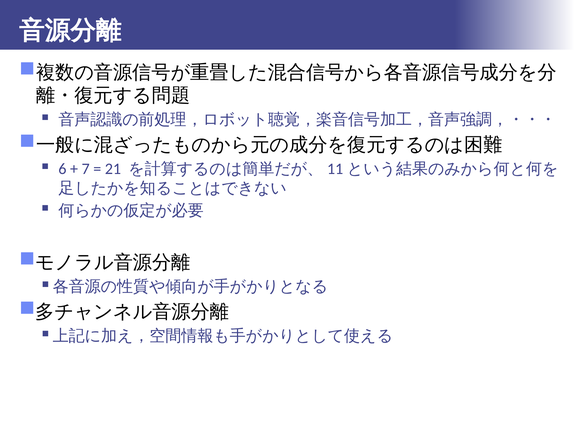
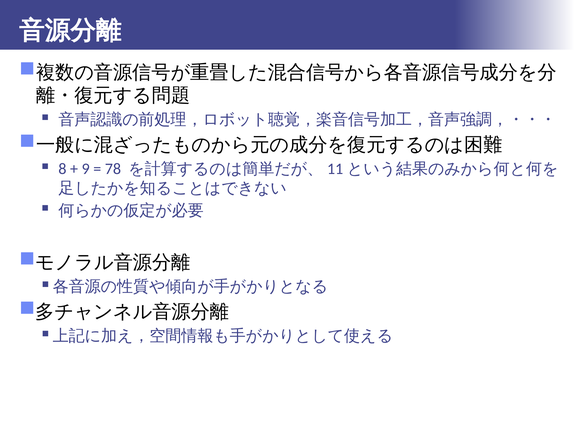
6: 6 -> 8
7: 7 -> 9
21: 21 -> 78
